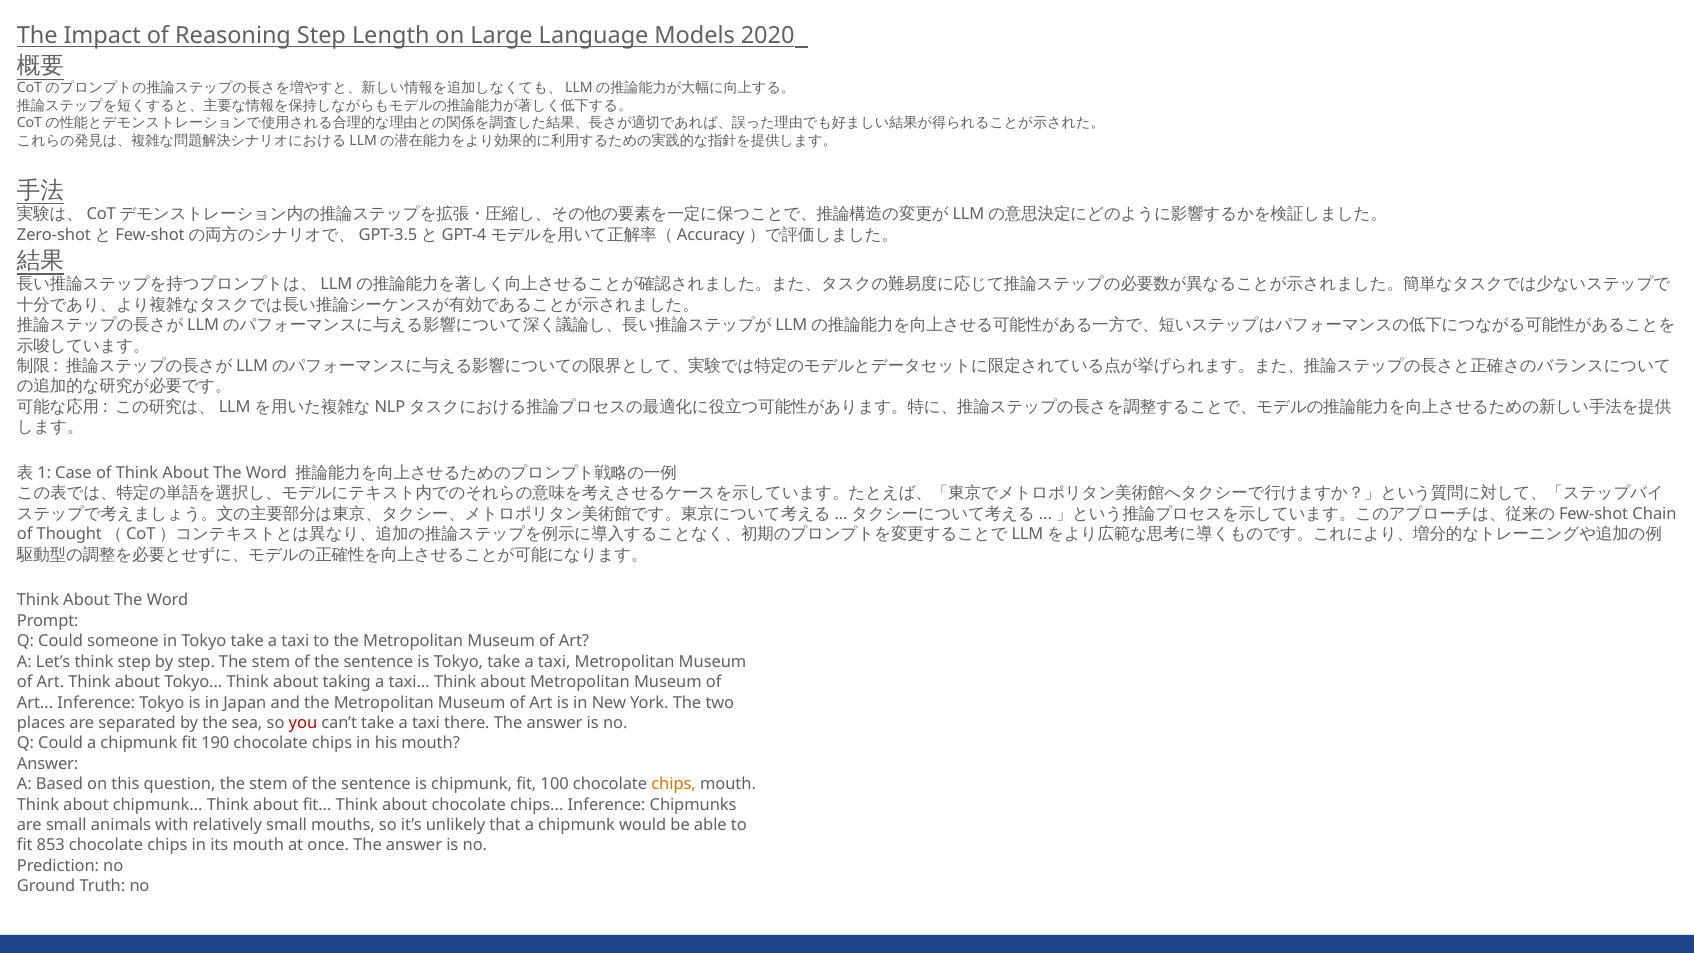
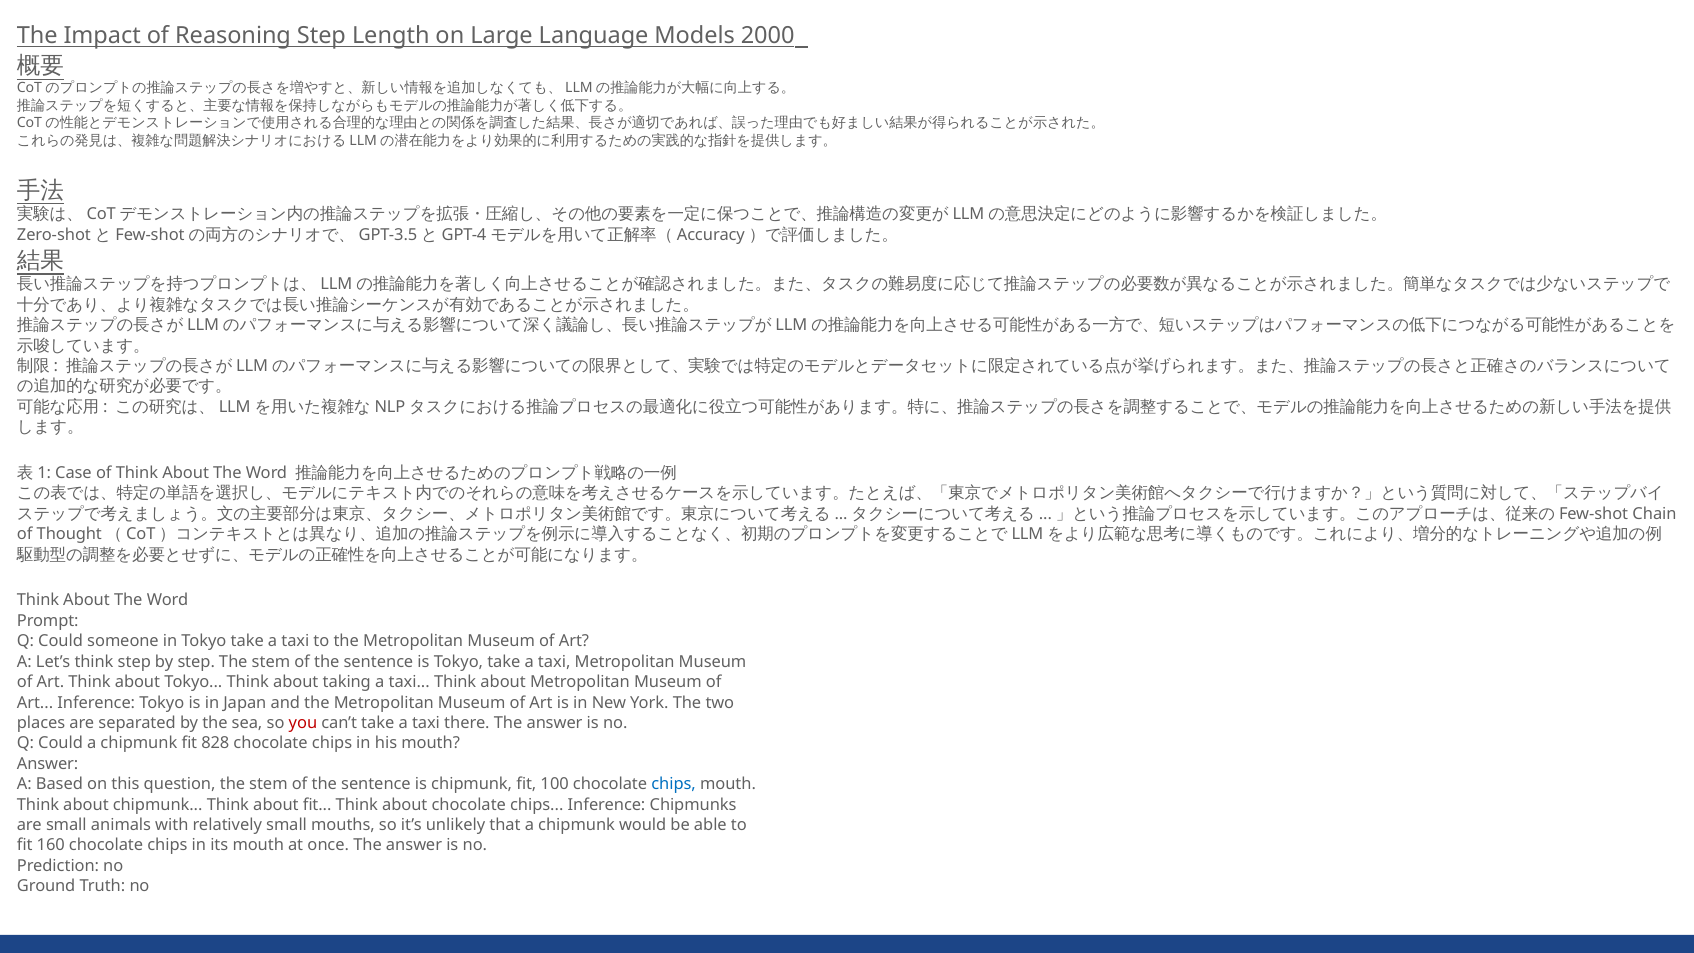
2020: 2020 -> 2000
190: 190 -> 828
chips at (674, 784) colour: orange -> blue
853: 853 -> 160
